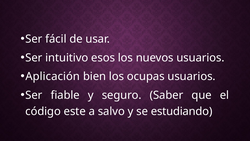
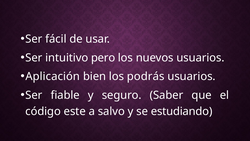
esos: esos -> pero
ocupas: ocupas -> podrás
